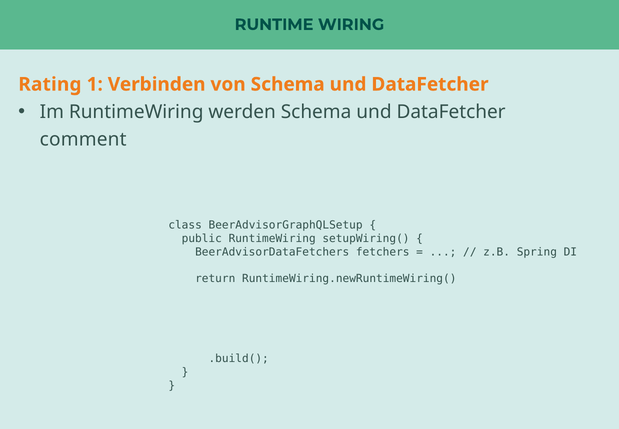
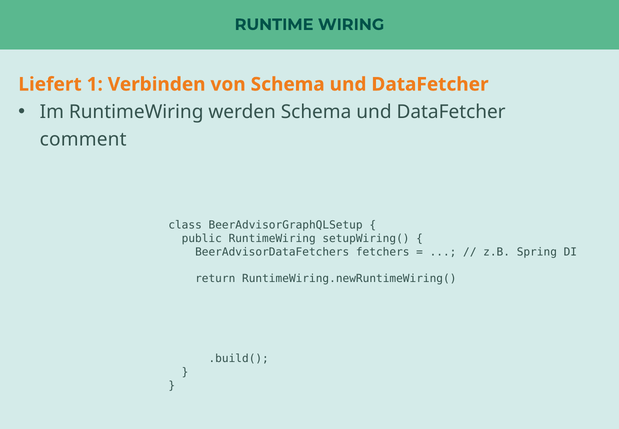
Rating: Rating -> Liefert
